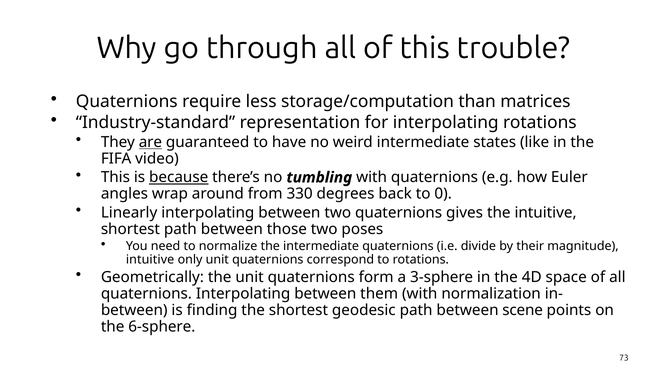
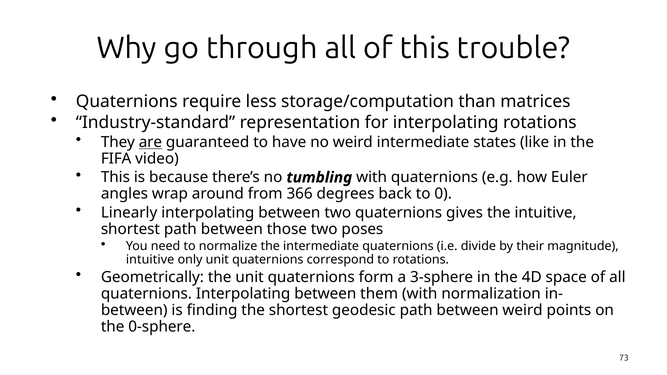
because underline: present -> none
330: 330 -> 366
between scene: scene -> weird
6-sphere: 6-sphere -> 0-sphere
